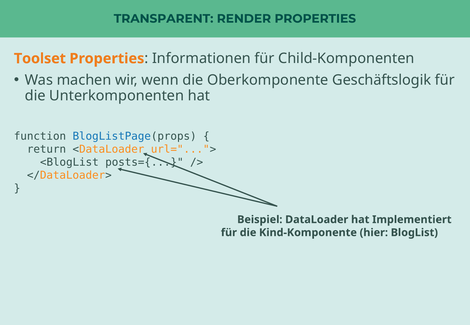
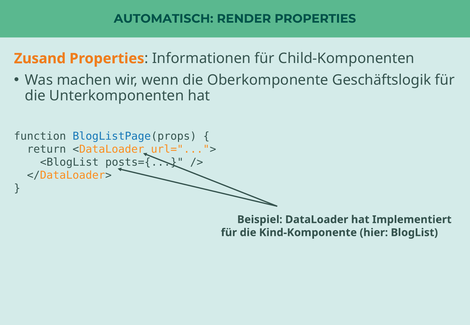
TRANSPARENT: TRANSPARENT -> AUTOMATISCH
Toolset: Toolset -> Zusand
